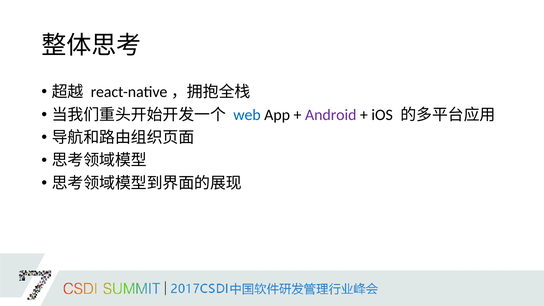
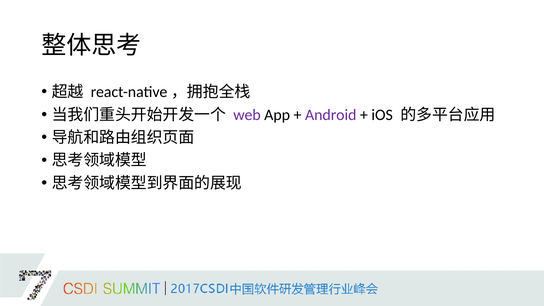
web colour: blue -> purple
